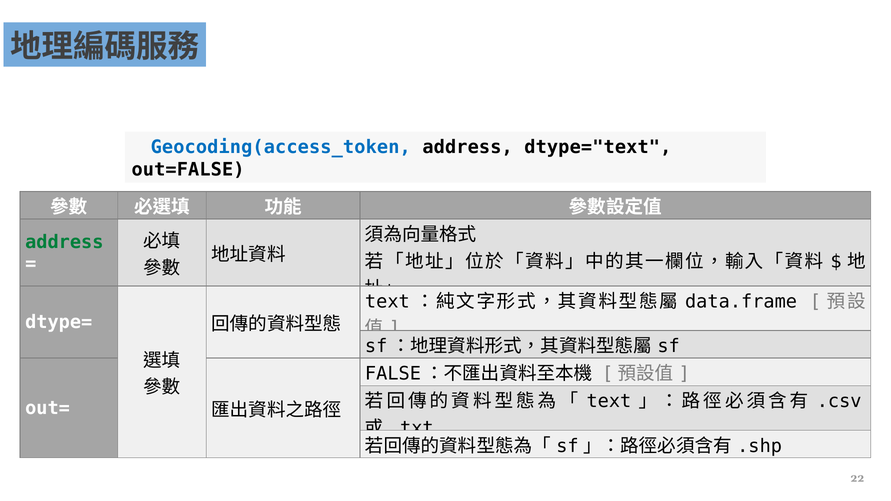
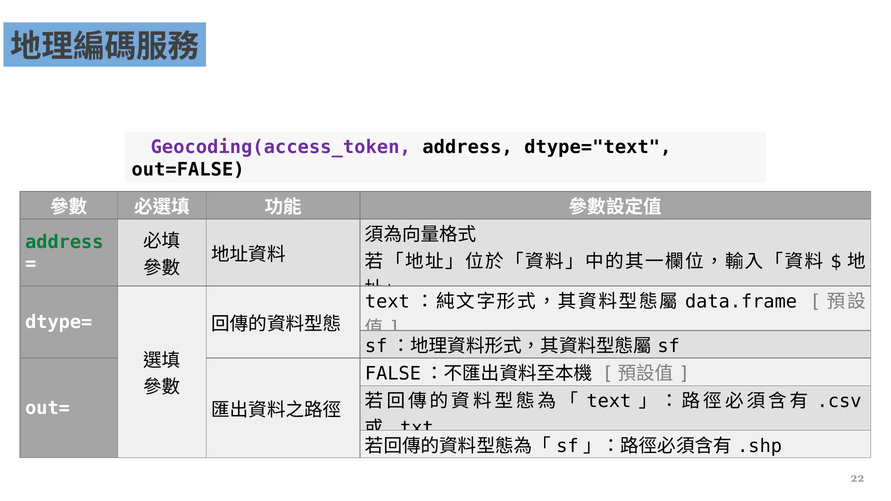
Geocoding(access_token colour: blue -> purple
